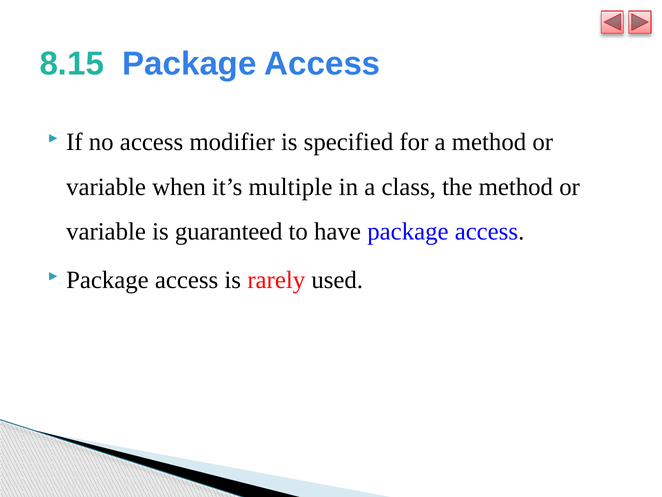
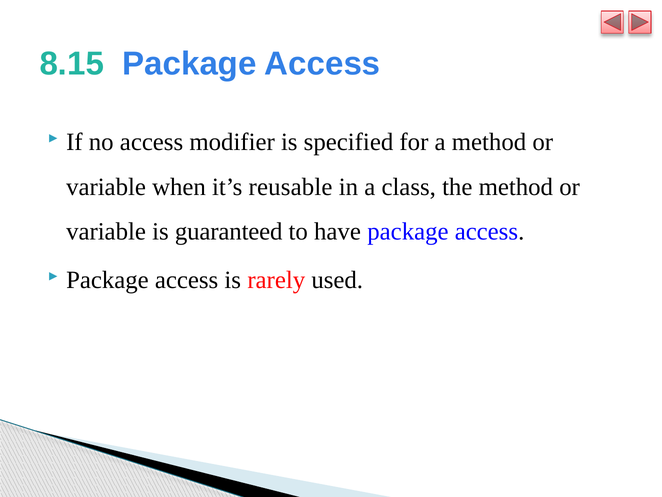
multiple: multiple -> reusable
